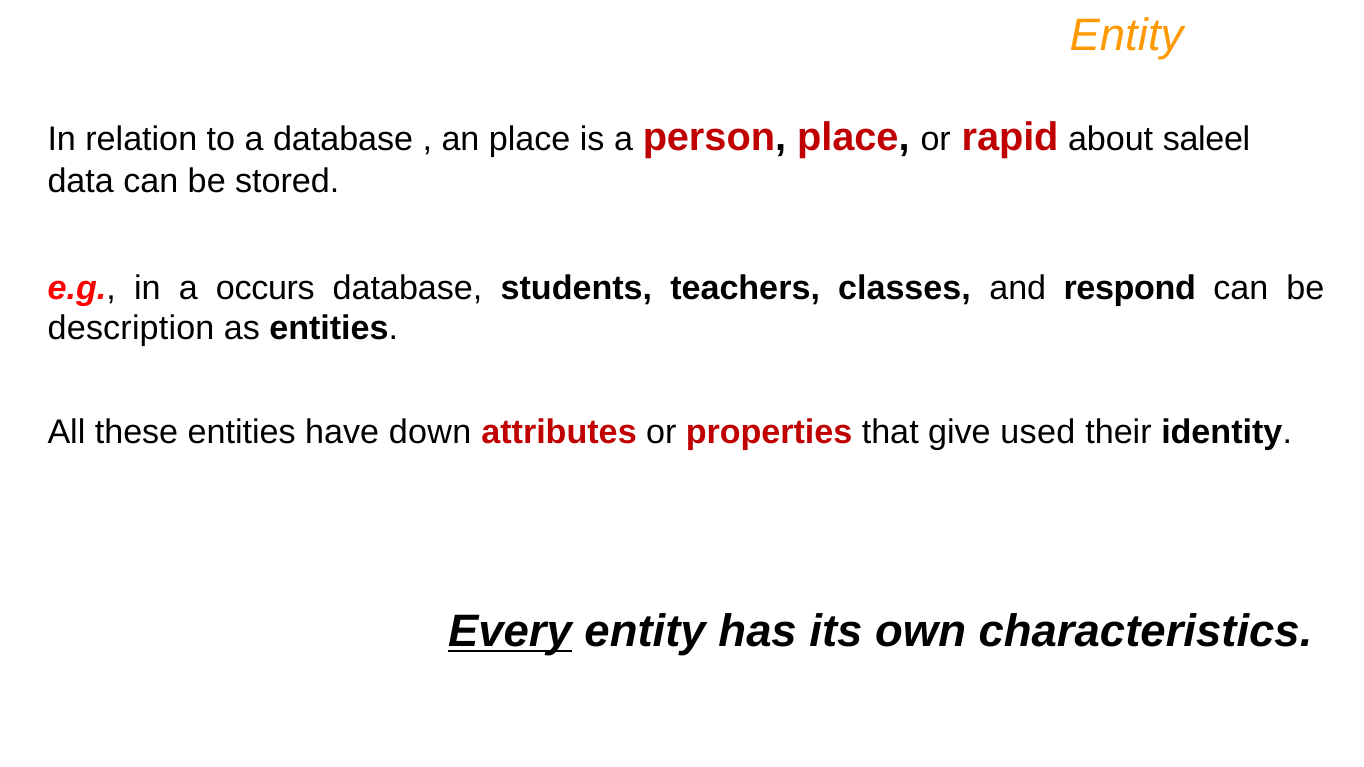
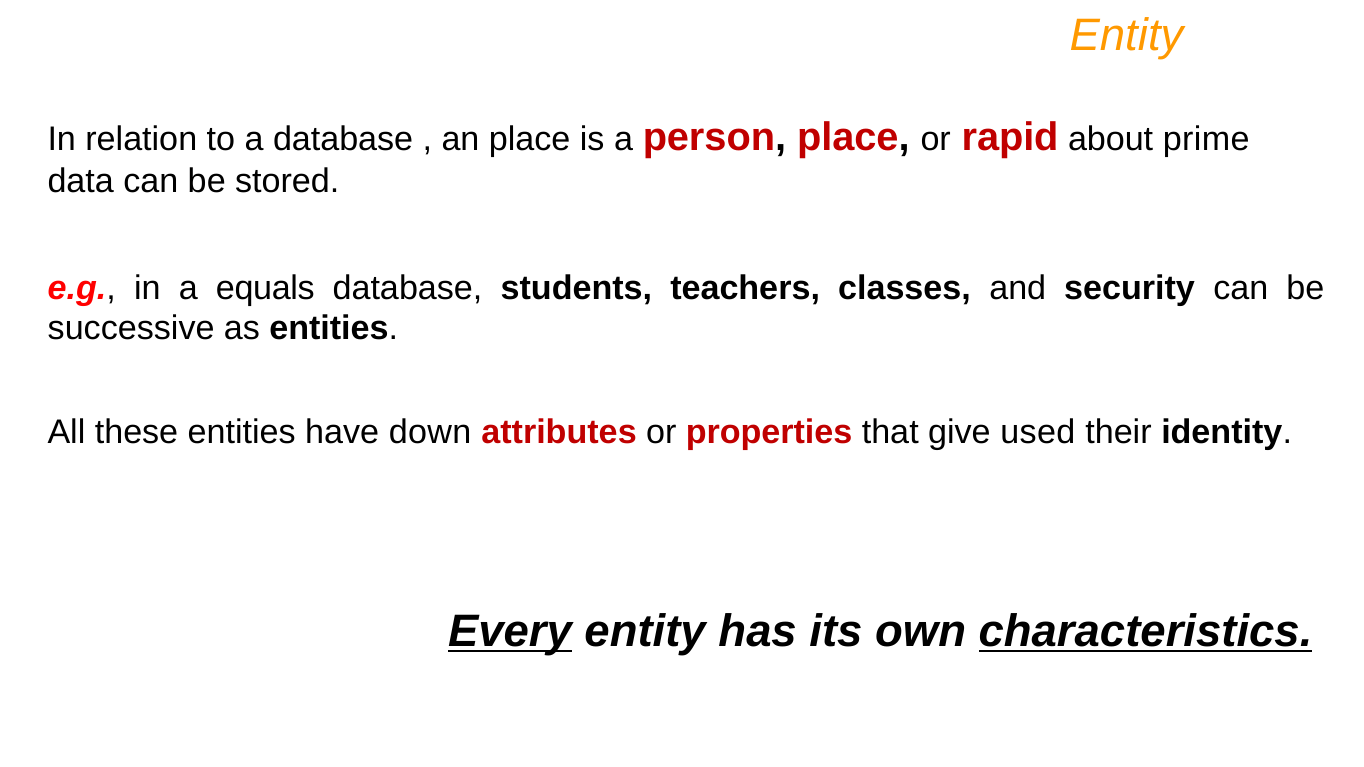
saleel: saleel -> prime
occurs: occurs -> equals
respond: respond -> security
description: description -> successive
characteristics underline: none -> present
